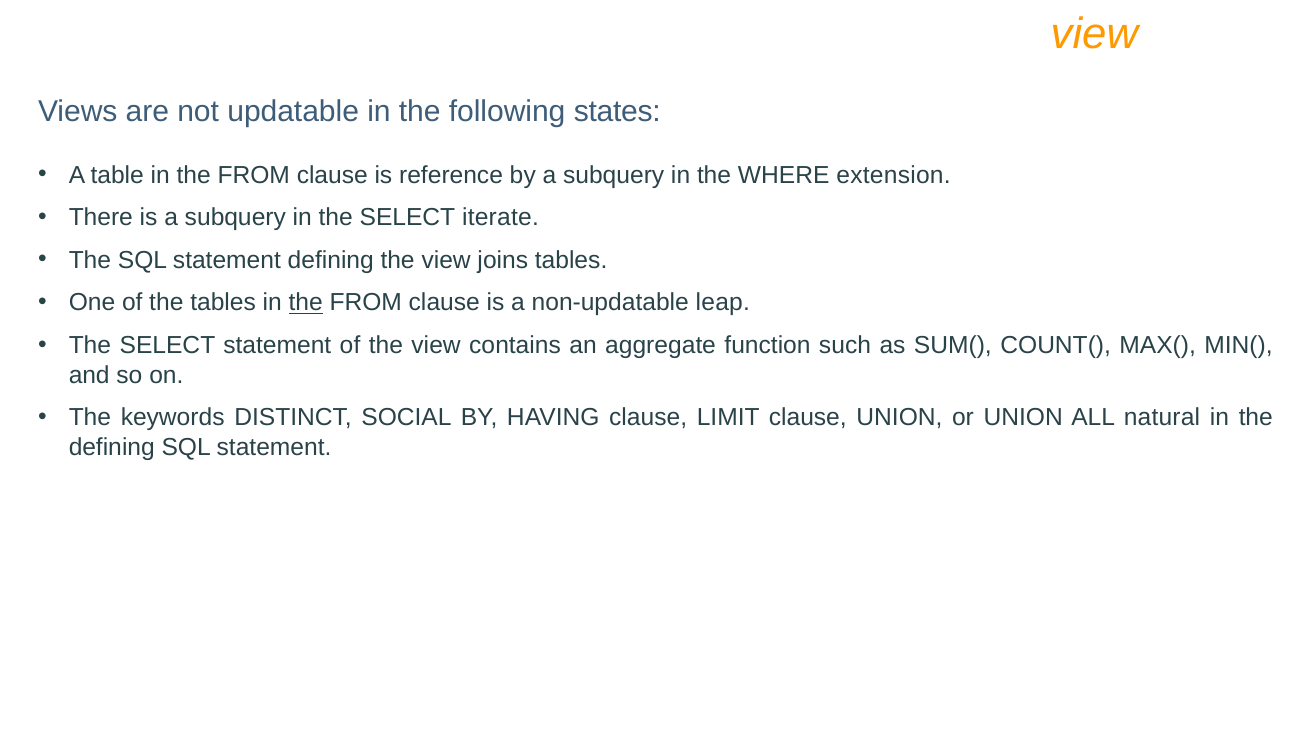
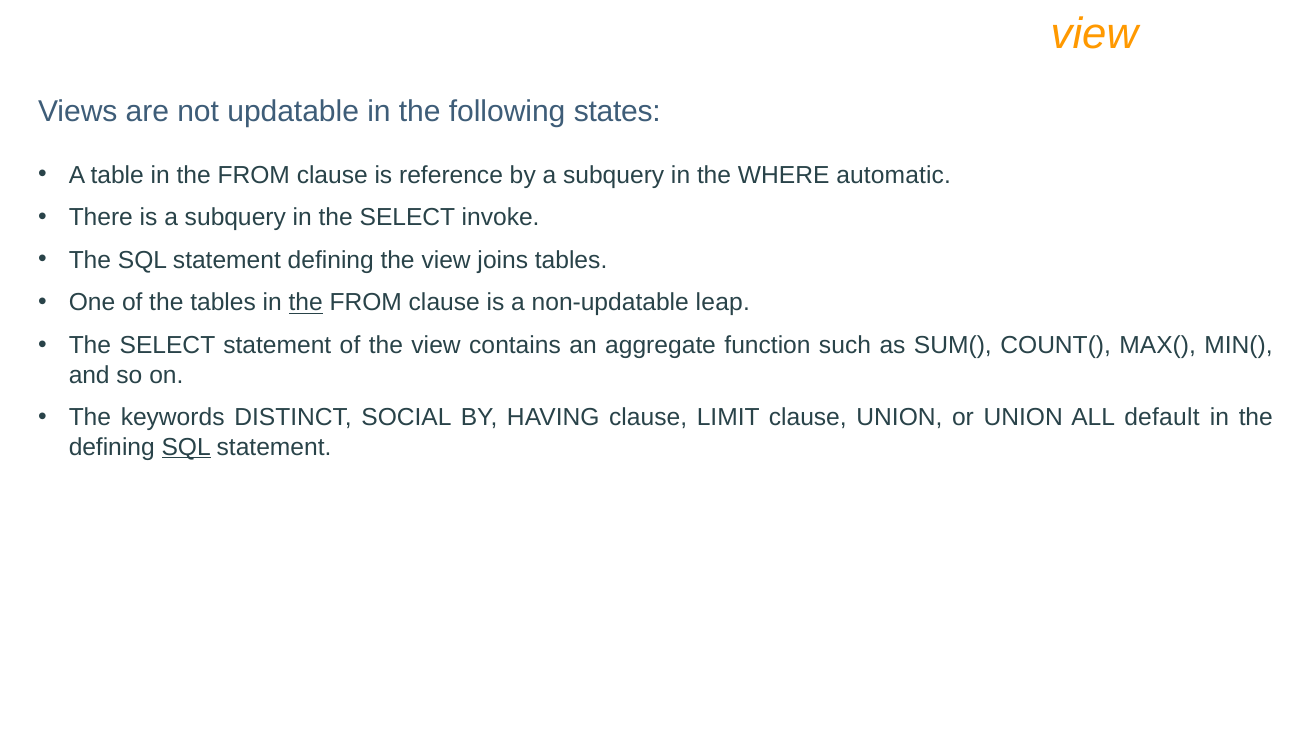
extension: extension -> automatic
iterate: iterate -> invoke
natural: natural -> default
SQL at (186, 447) underline: none -> present
